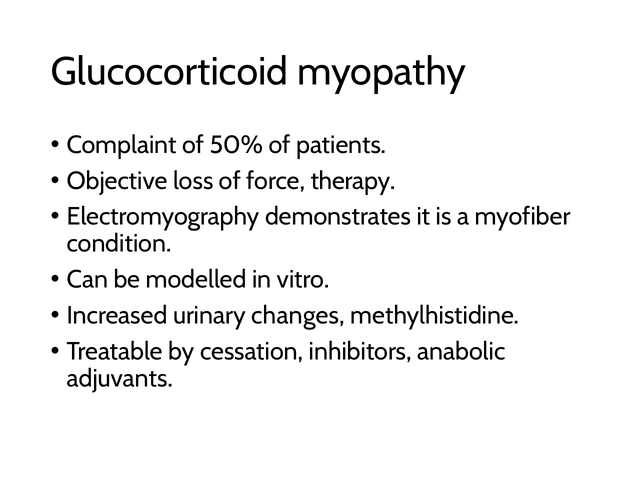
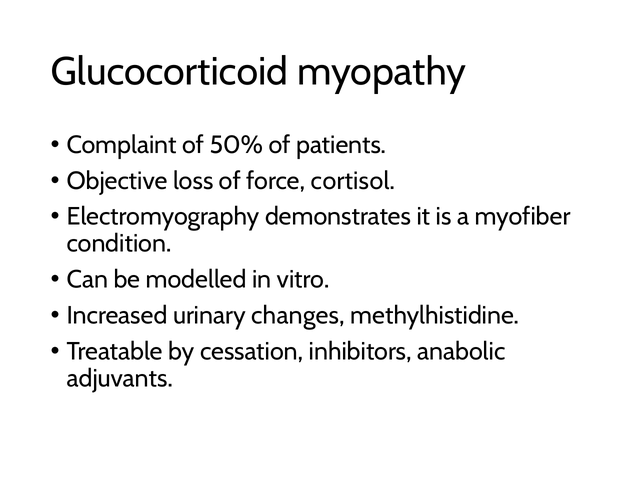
therapy: therapy -> cortisol
